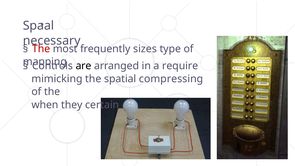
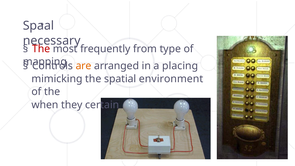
sizes: sizes -> from
are colour: black -> orange
require: require -> placing
compressing: compressing -> environment
